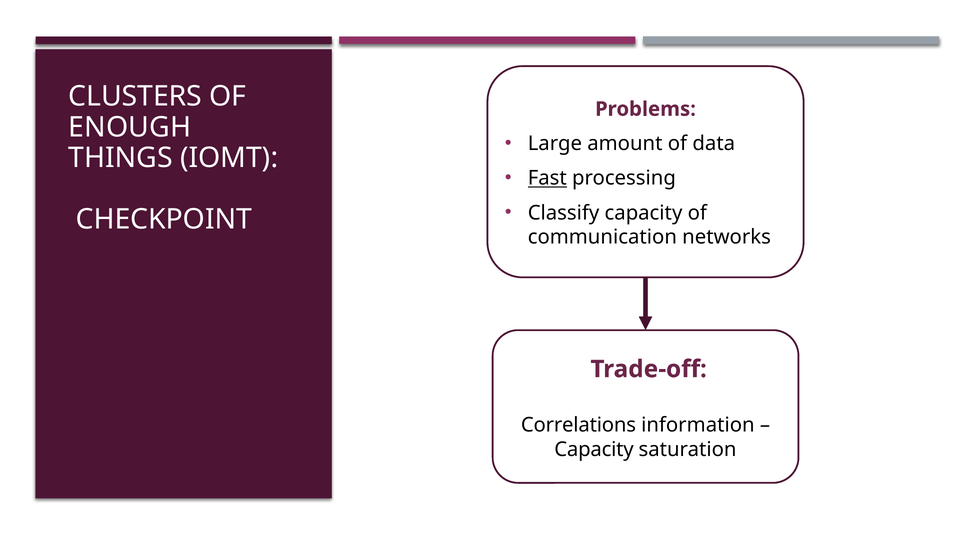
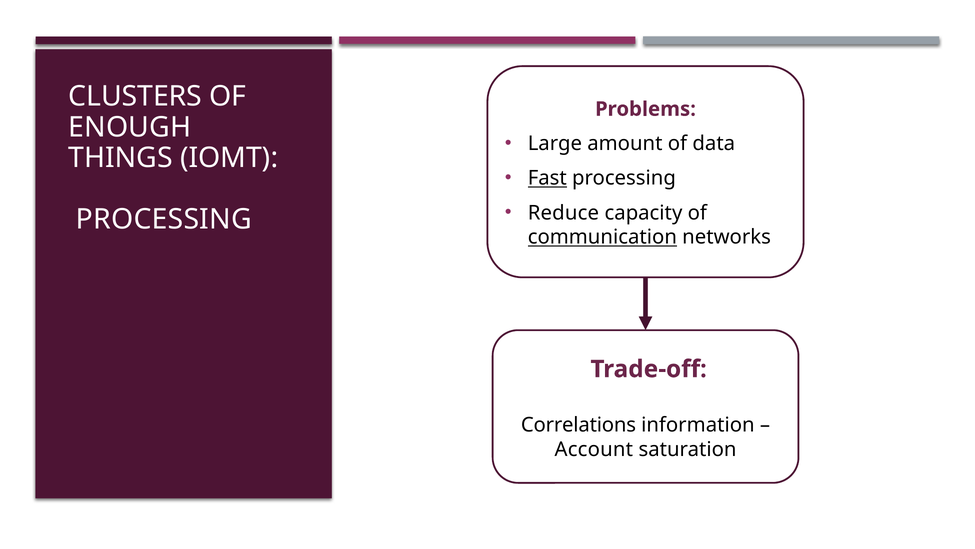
Classify: Classify -> Reduce
CHECKPOINT at (164, 219): CHECKPOINT -> PROCESSING
communication underline: none -> present
Capacity at (594, 449): Capacity -> Account
